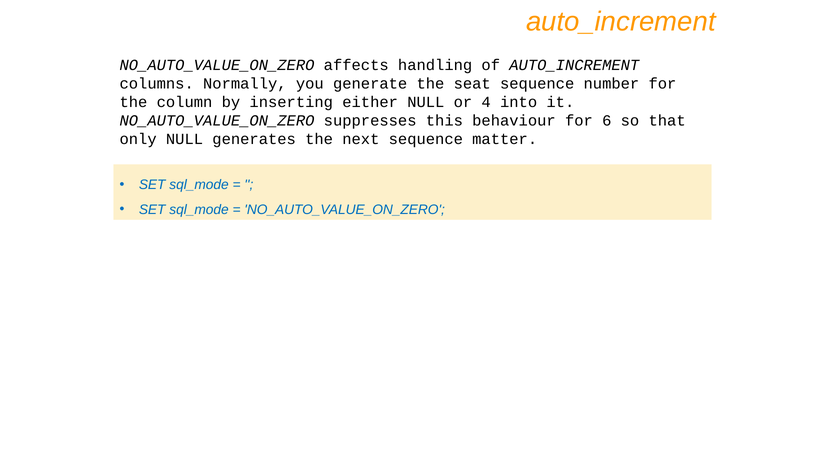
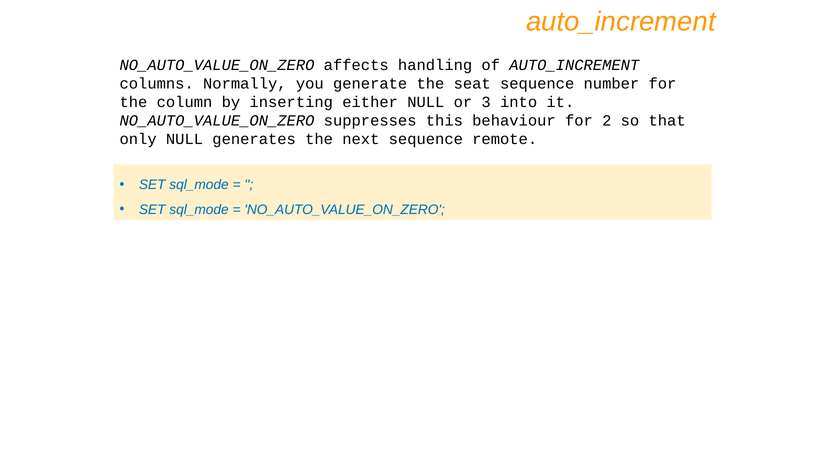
4: 4 -> 3
6: 6 -> 2
matter: matter -> remote
